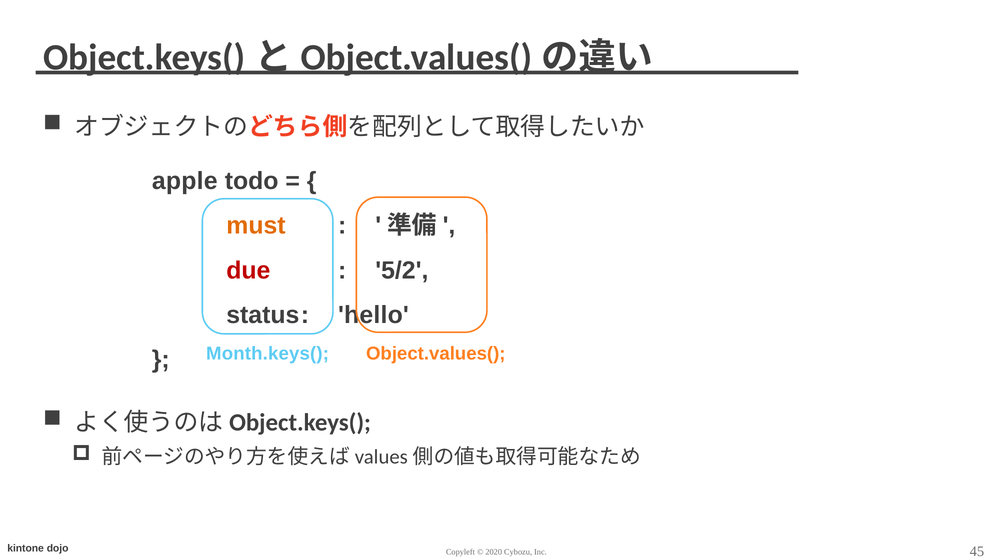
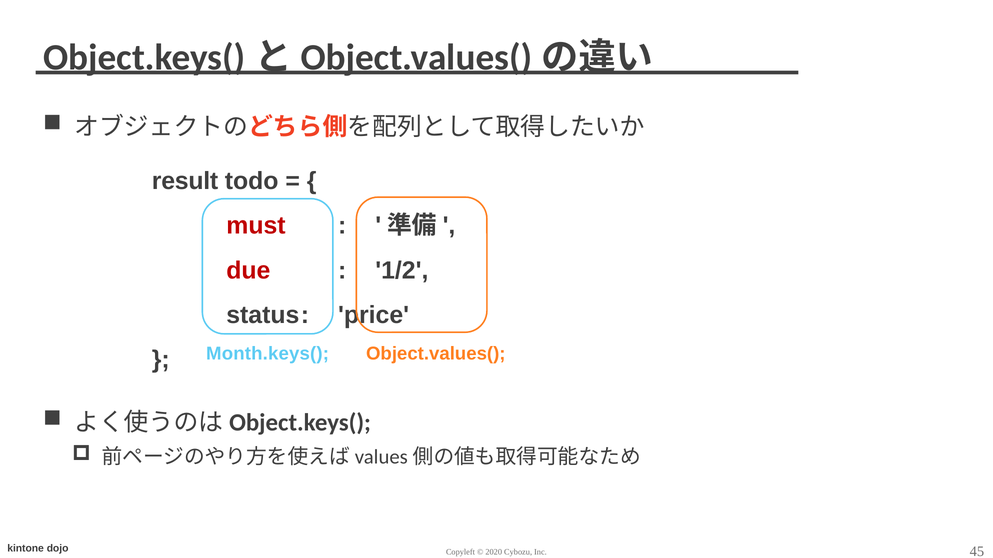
apple: apple -> result
must colour: orange -> red
5/2: 5/2 -> 1/2
hello: hello -> price
